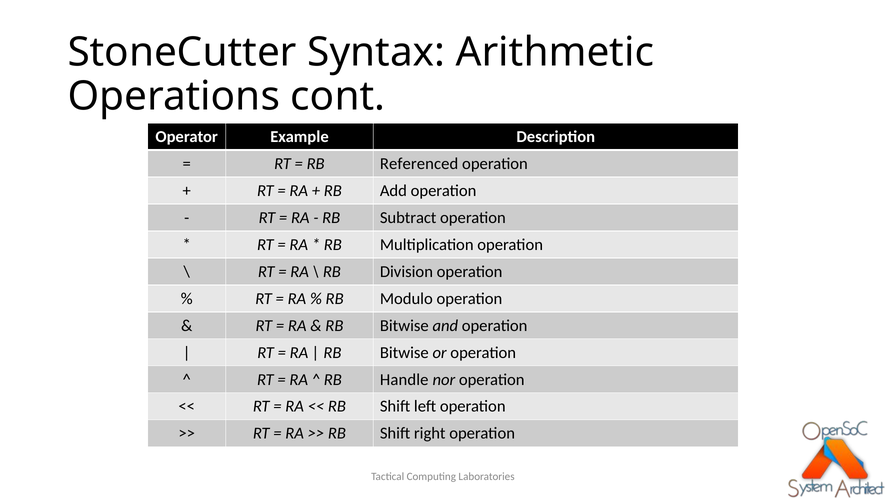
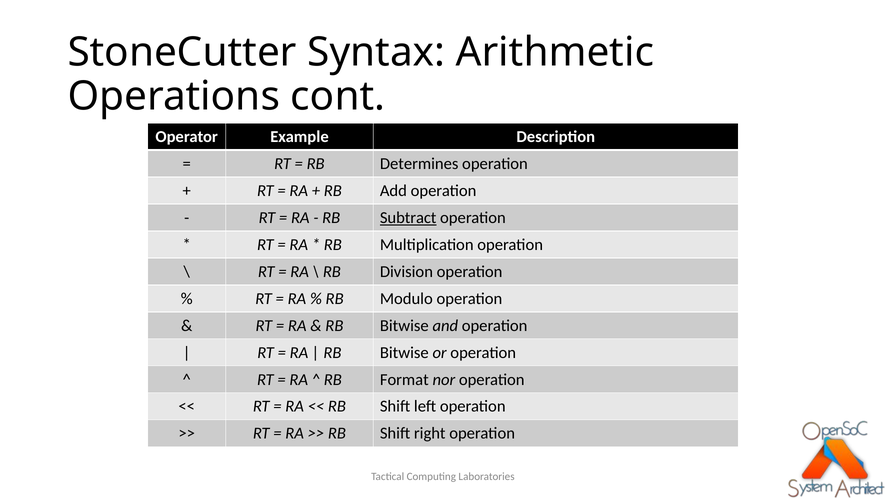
Referenced: Referenced -> Determines
Subtract underline: none -> present
Handle: Handle -> Format
